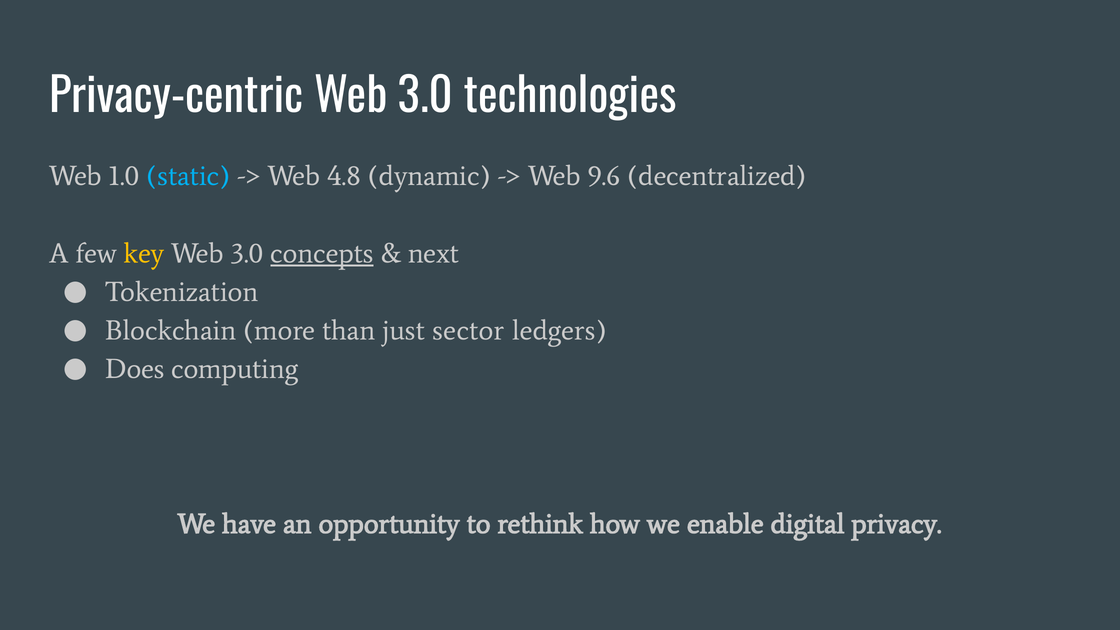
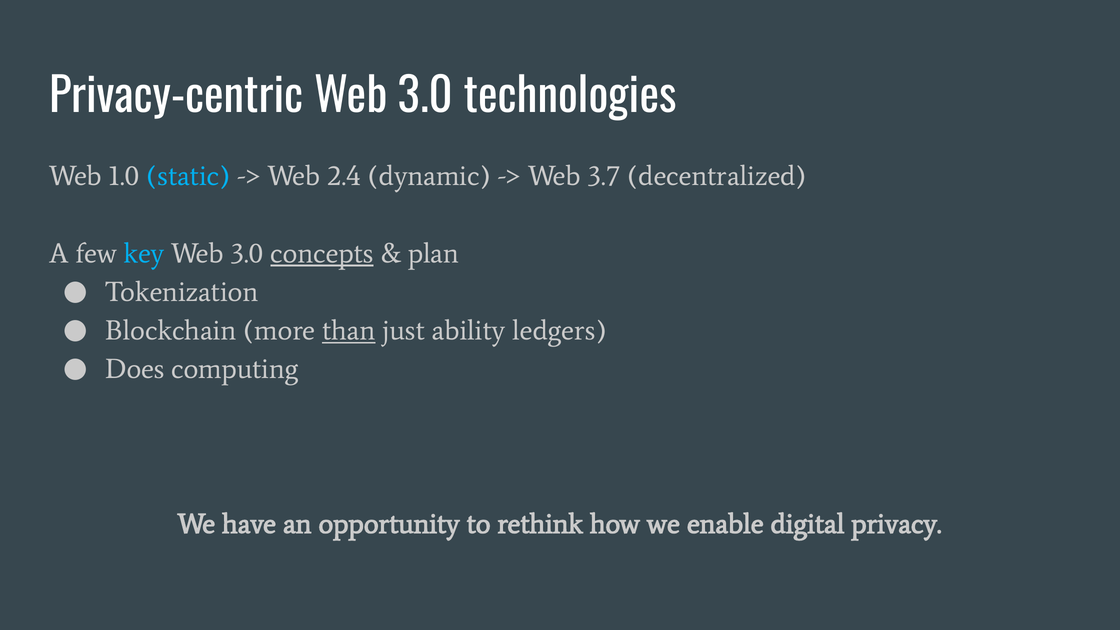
4.8: 4.8 -> 2.4
9.6: 9.6 -> 3.7
key colour: yellow -> light blue
next: next -> plan
than underline: none -> present
sector: sector -> ability
